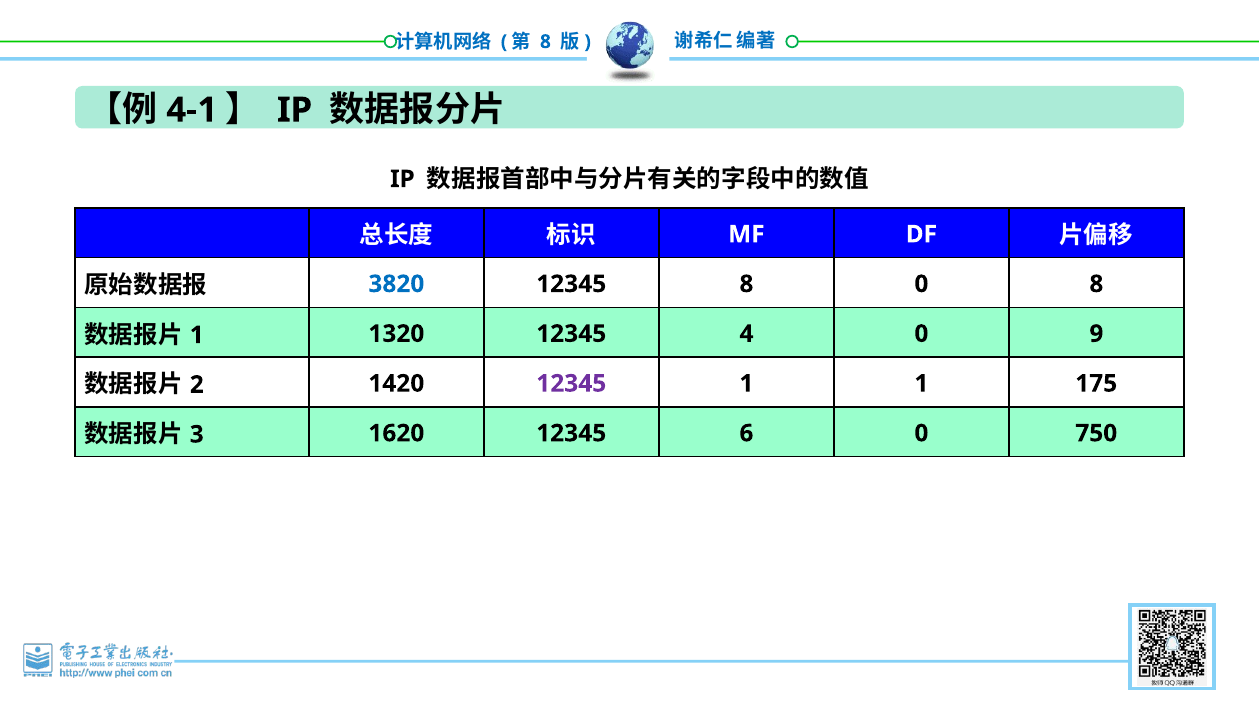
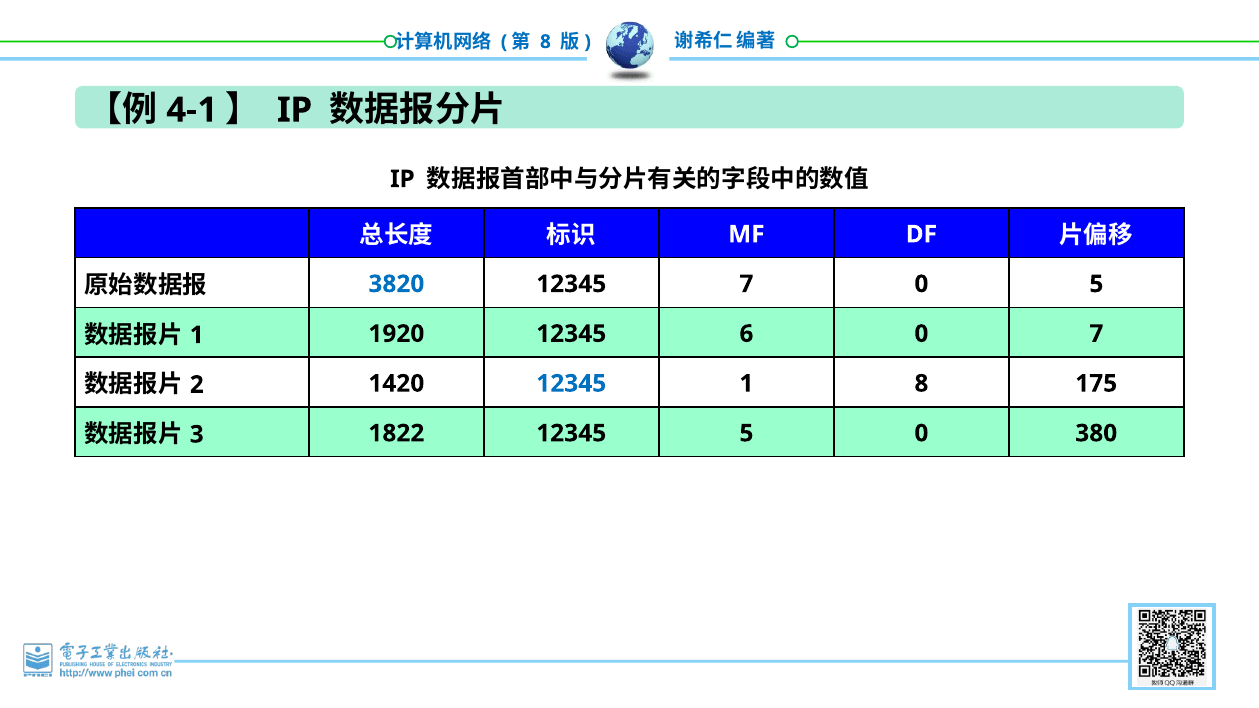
12345 8: 8 -> 7
0 8: 8 -> 5
1320: 1320 -> 1920
4: 4 -> 6
0 9: 9 -> 7
12345 at (571, 384) colour: purple -> blue
1 1: 1 -> 8
1620: 1620 -> 1822
12345 6: 6 -> 5
750: 750 -> 380
